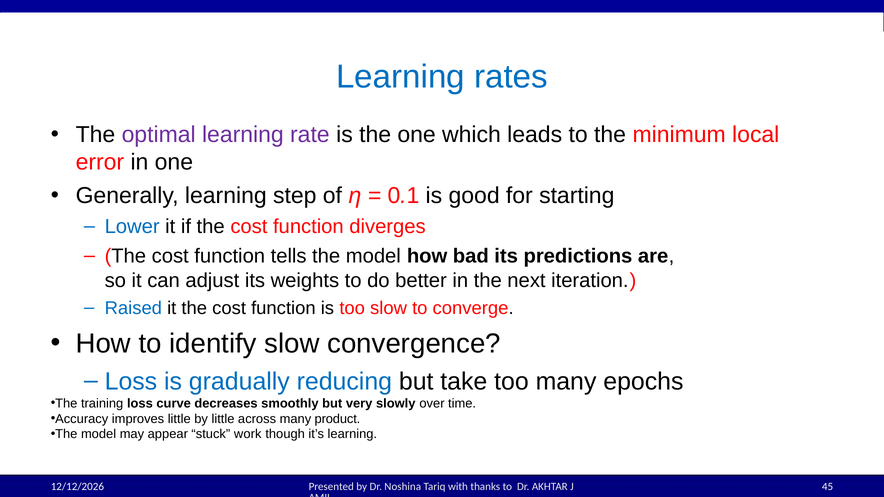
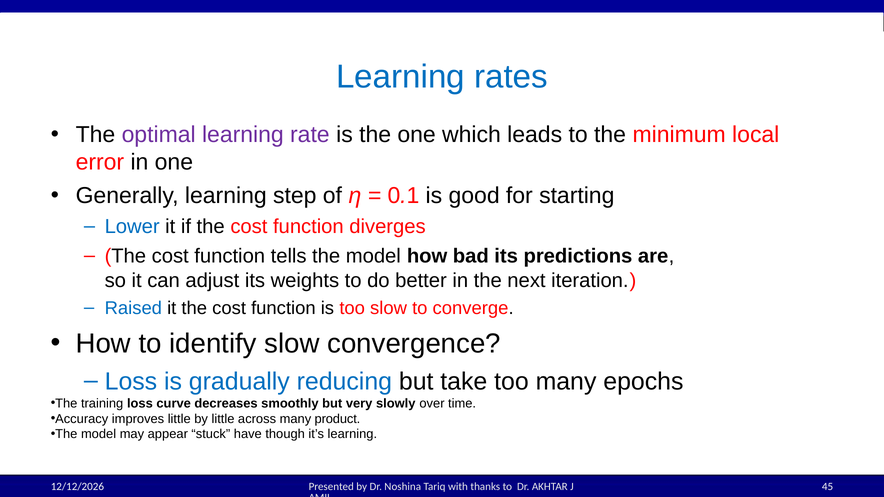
work: work -> have
